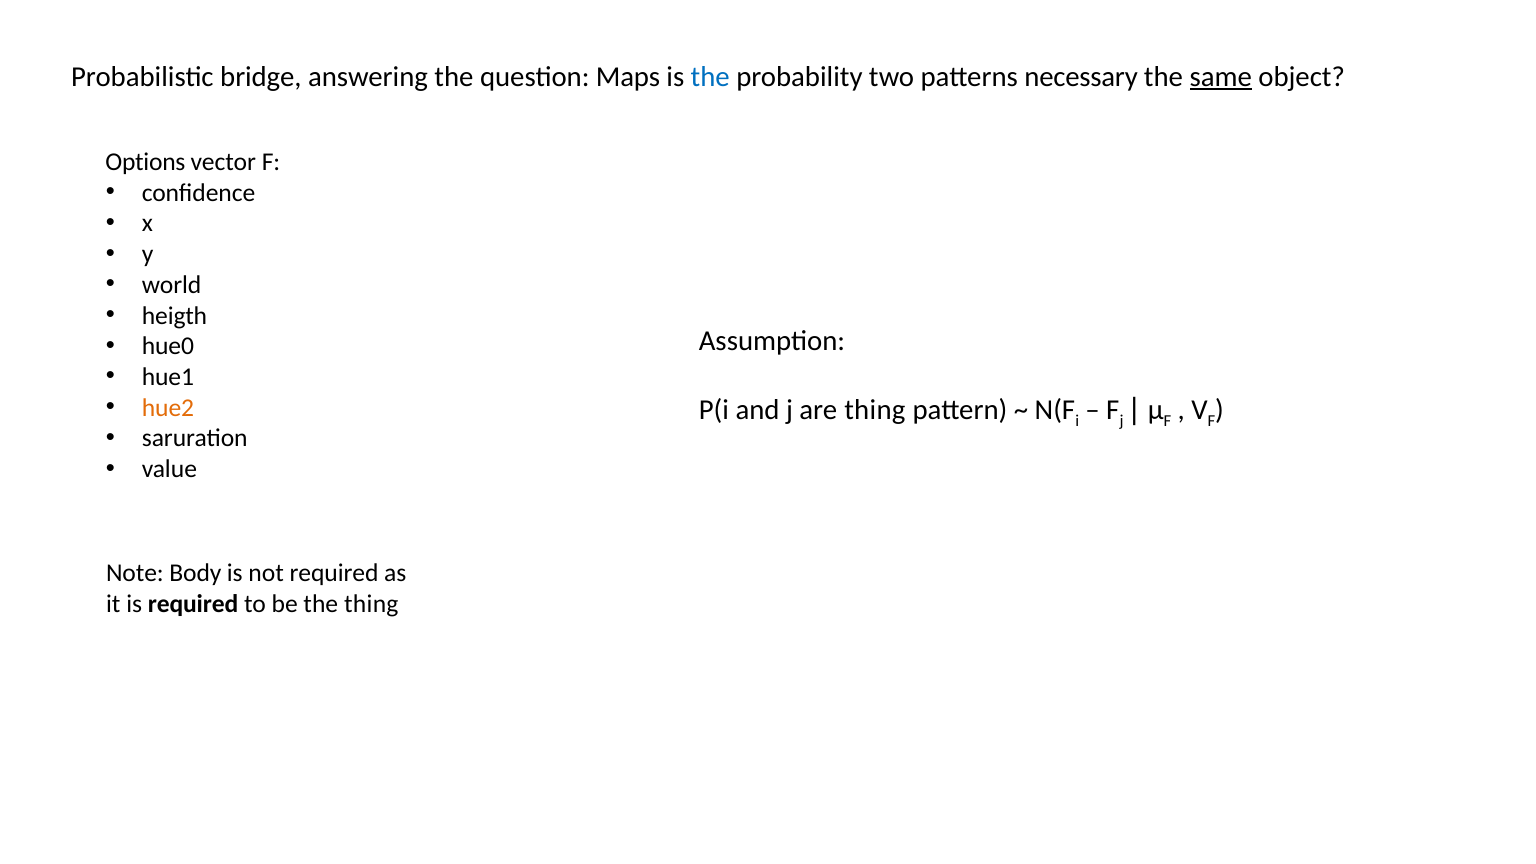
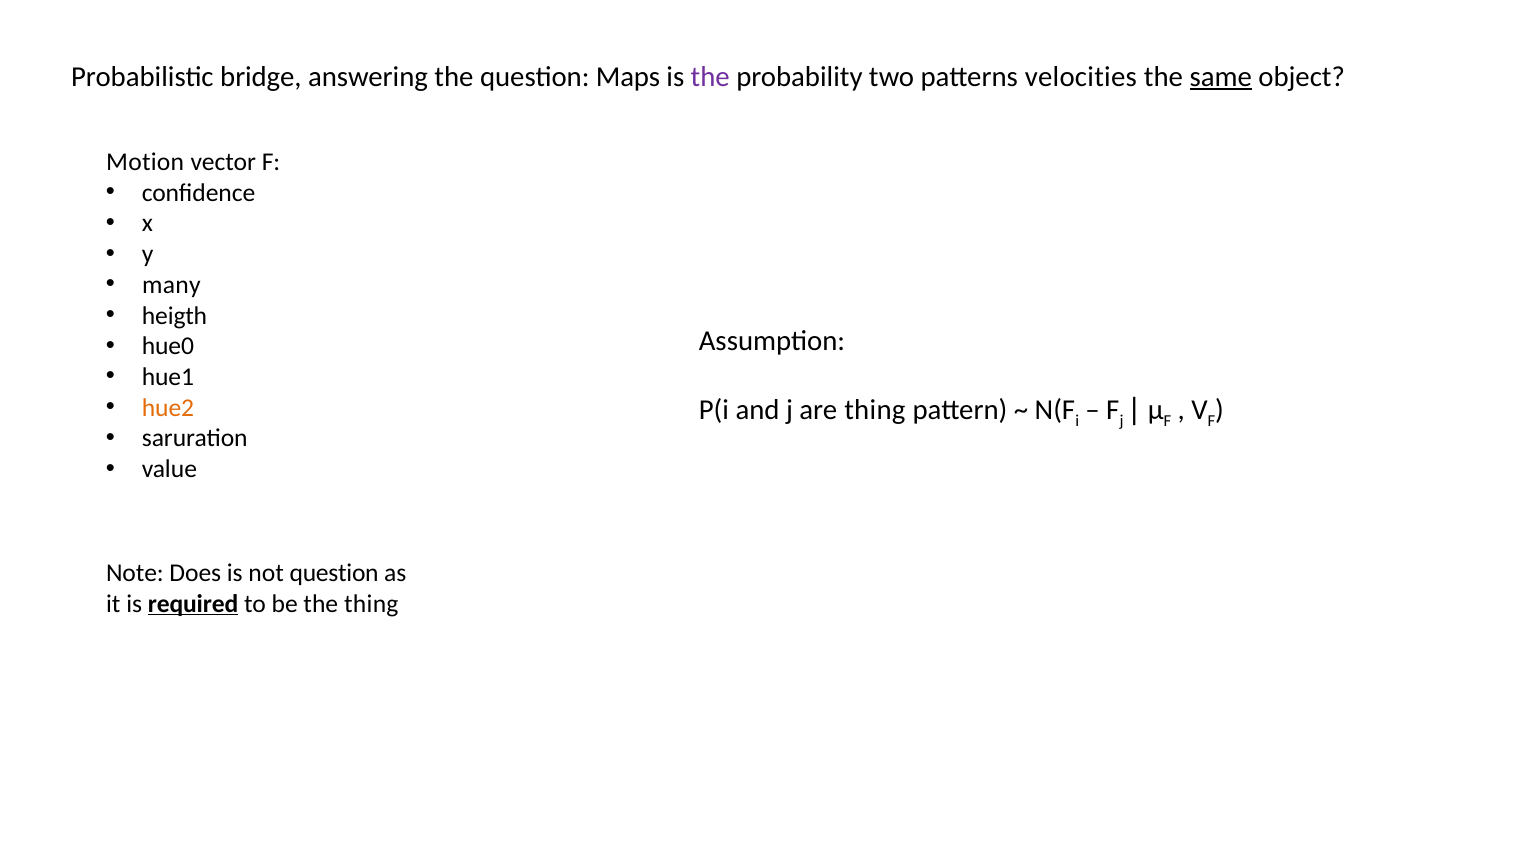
the at (710, 77) colour: blue -> purple
necessary: necessary -> velocities
Options: Options -> Motion
world: world -> many
Body: Body -> Does
not required: required -> question
required at (193, 604) underline: none -> present
